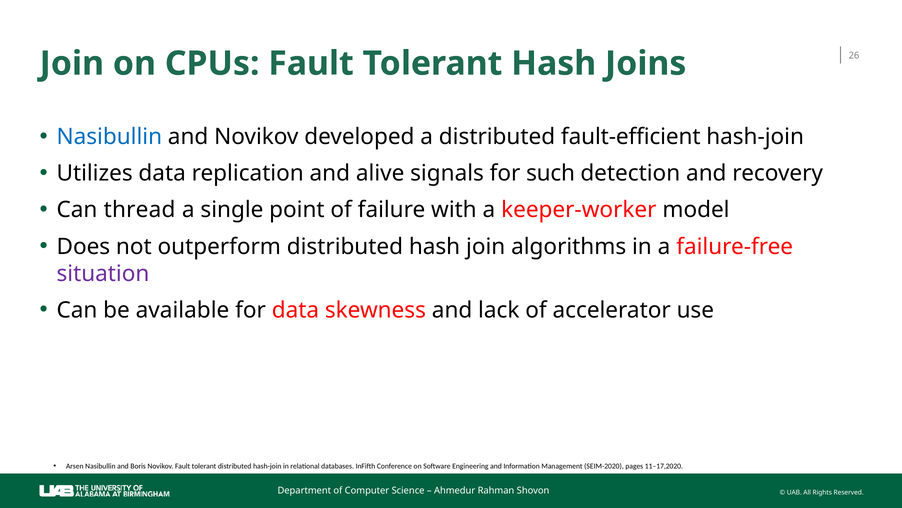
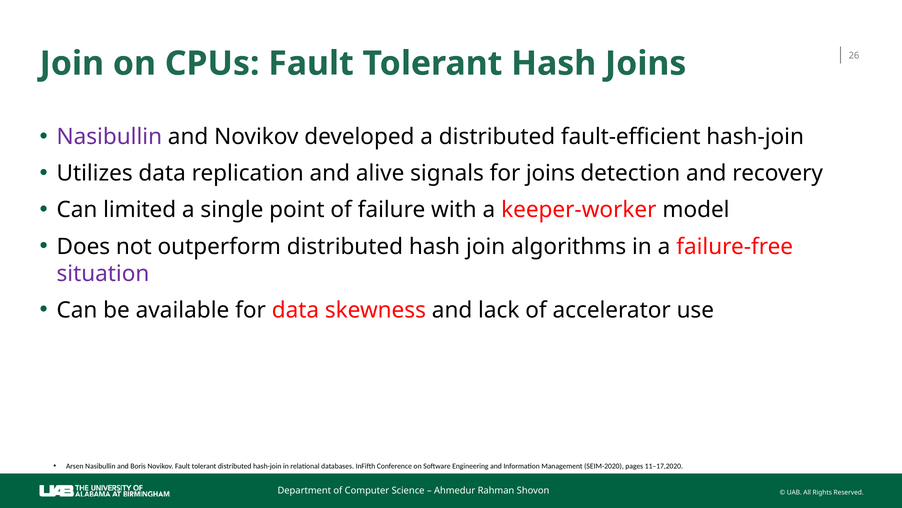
Nasibullin at (109, 137) colour: blue -> purple
for such: such -> joins
thread: thread -> limited
